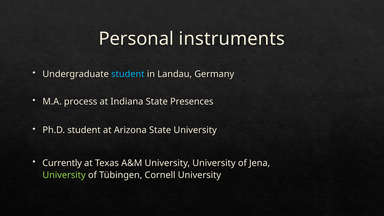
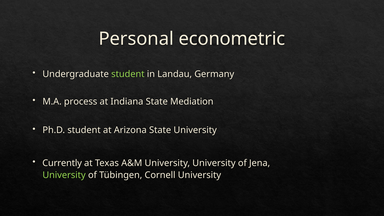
instruments: instruments -> econometric
student at (128, 74) colour: light blue -> light green
Presences: Presences -> Mediation
